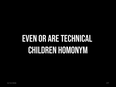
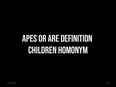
EVEN: EVEN -> APES
TECHNICAL: TECHNICAL -> DEFINITION
